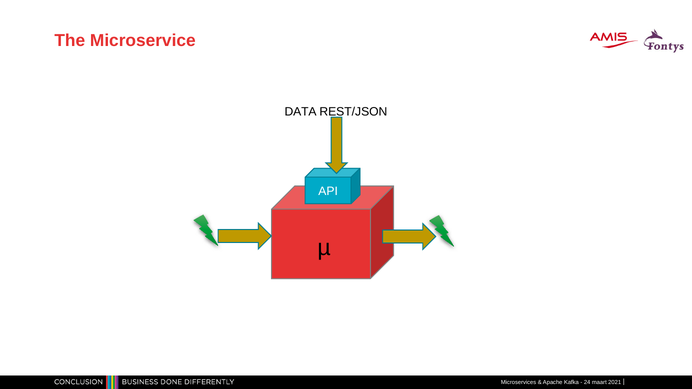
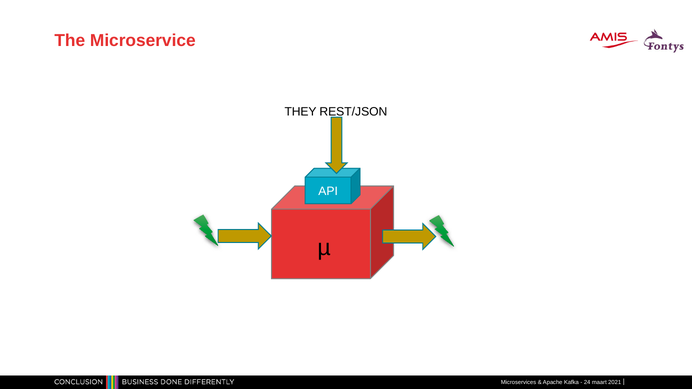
DATA: DATA -> THEY
